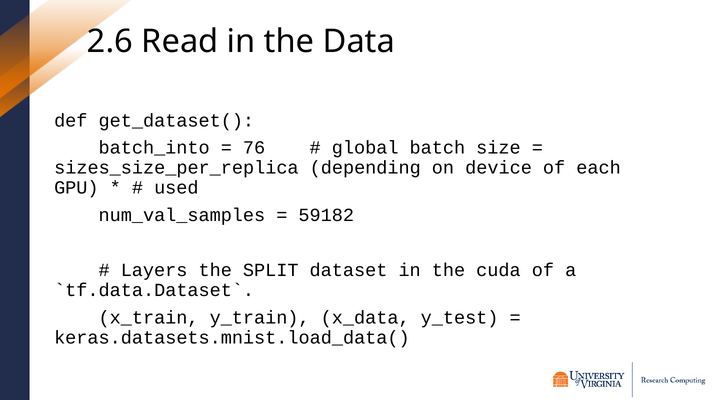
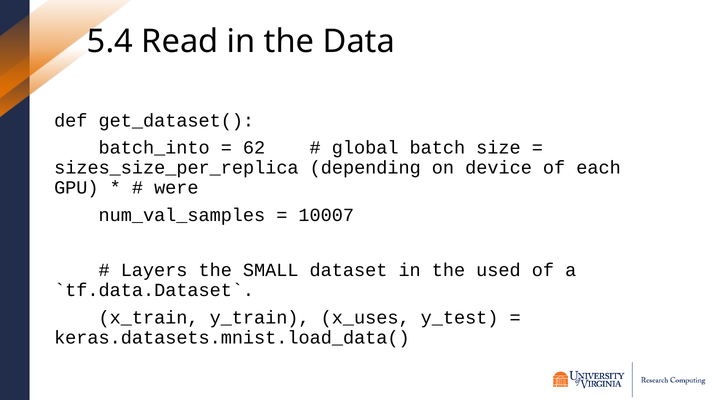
2.6: 2.6 -> 5.4
76: 76 -> 62
used: used -> were
59182: 59182 -> 10007
SPLIT: SPLIT -> SMALL
cuda: cuda -> used
x_data: x_data -> x_uses
